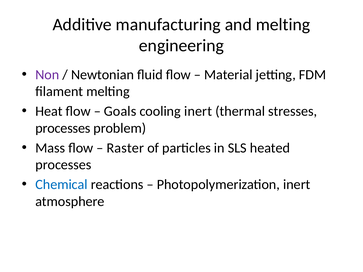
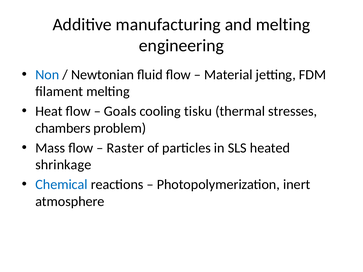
Non colour: purple -> blue
cooling inert: inert -> tisku
processes at (63, 128): processes -> chambers
processes at (63, 165): processes -> shrinkage
